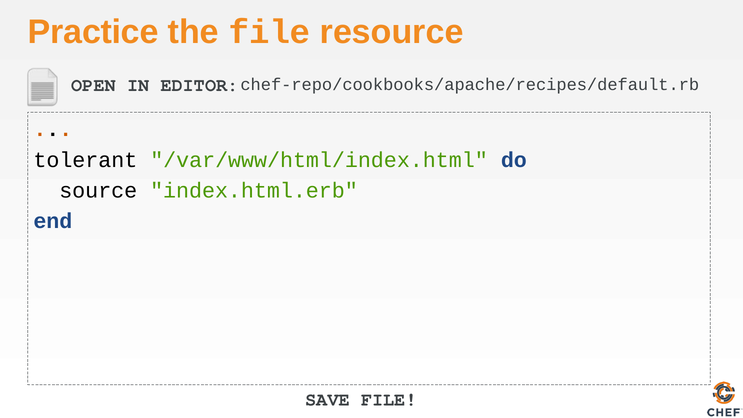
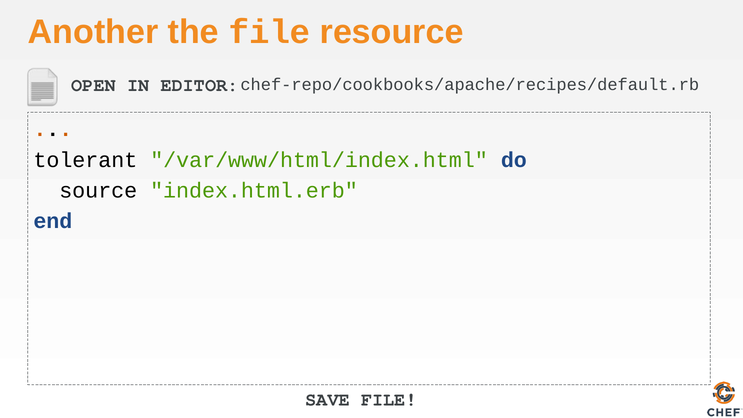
Practice: Practice -> Another
